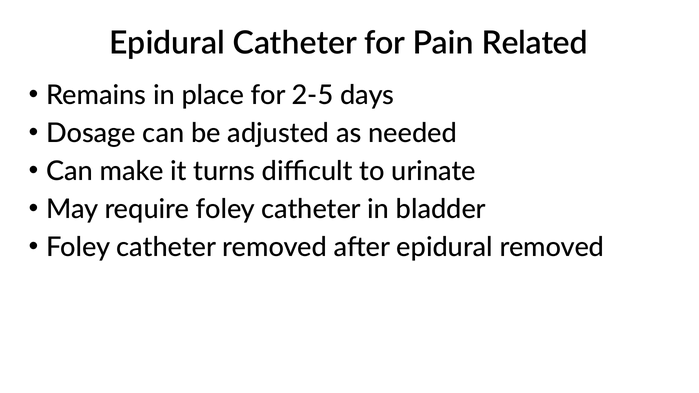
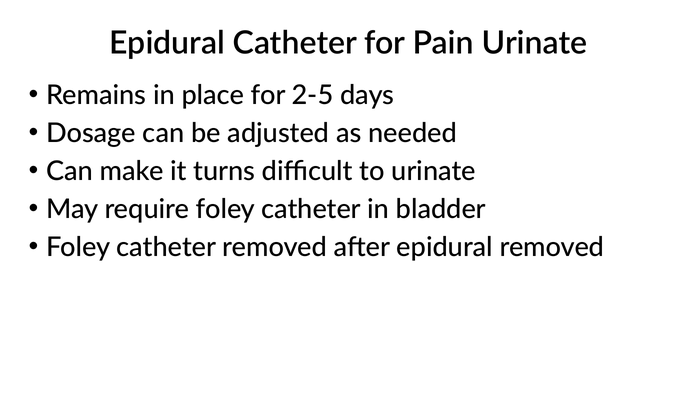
Pain Related: Related -> Urinate
